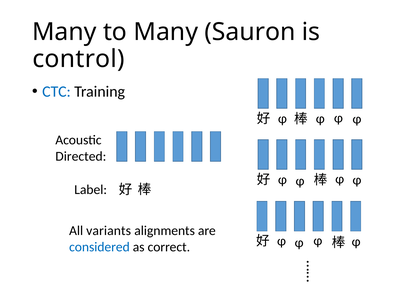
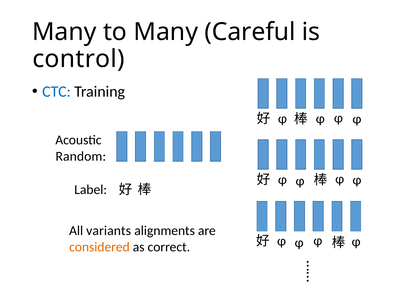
Sauron: Sauron -> Careful
Directed: Directed -> Random
considered colour: blue -> orange
